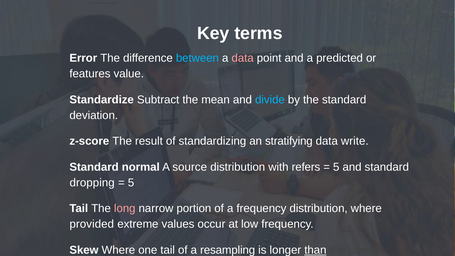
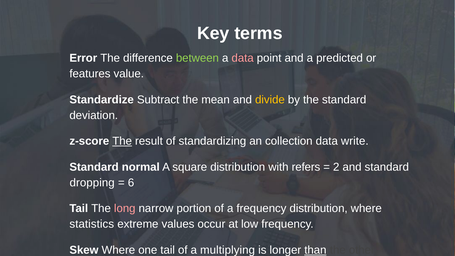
between colour: light blue -> light green
divide colour: light blue -> yellow
The at (122, 141) underline: none -> present
stratifying: stratifying -> collection
source: source -> square
5 at (336, 167): 5 -> 2
5 at (131, 183): 5 -> 6
provided: provided -> statistics
resampling: resampling -> multiplying
